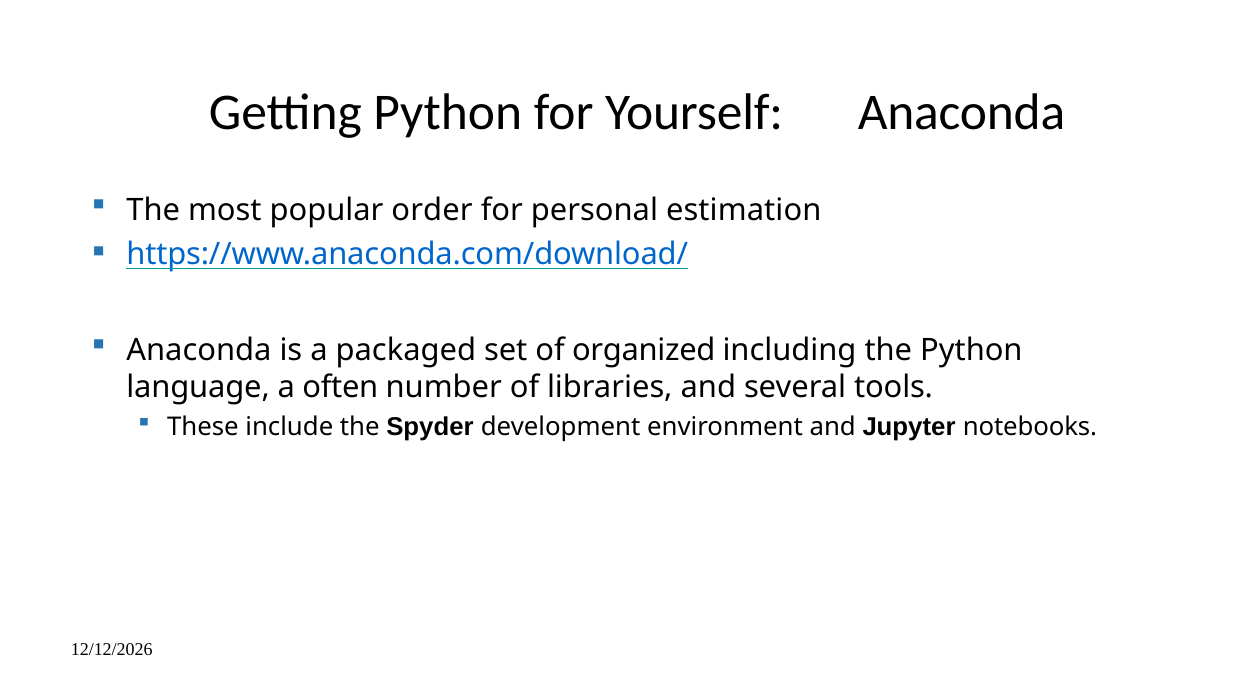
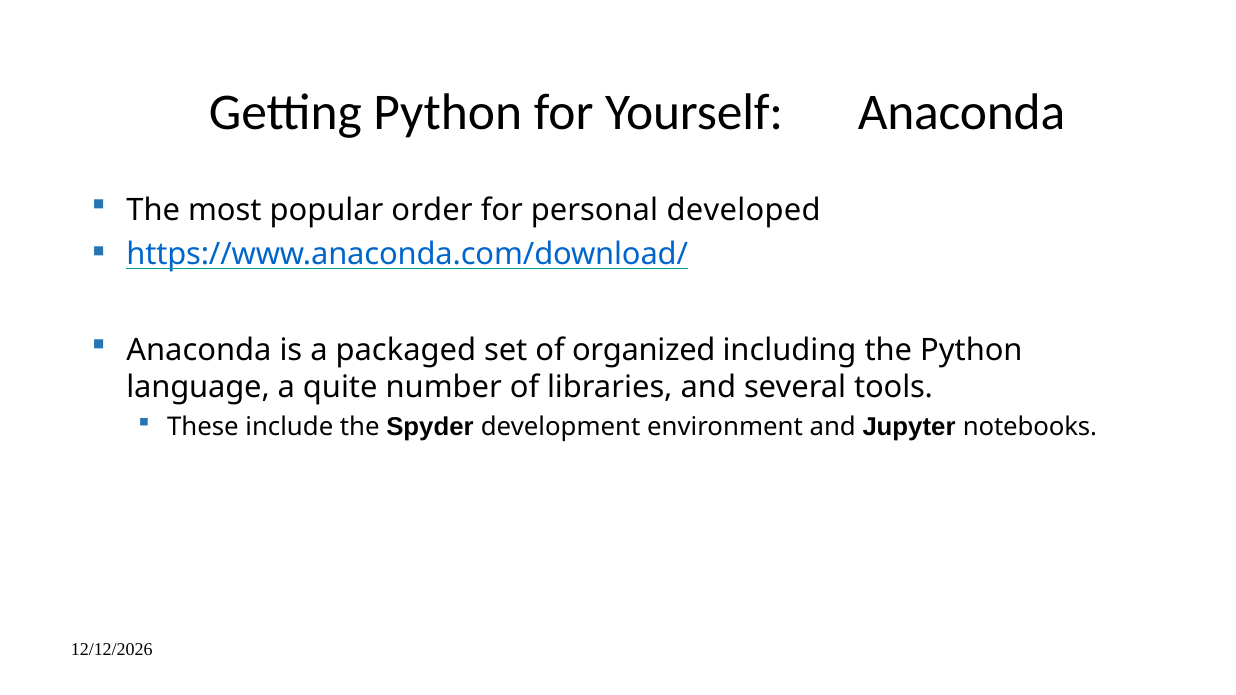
estimation: estimation -> developed
often: often -> quite
